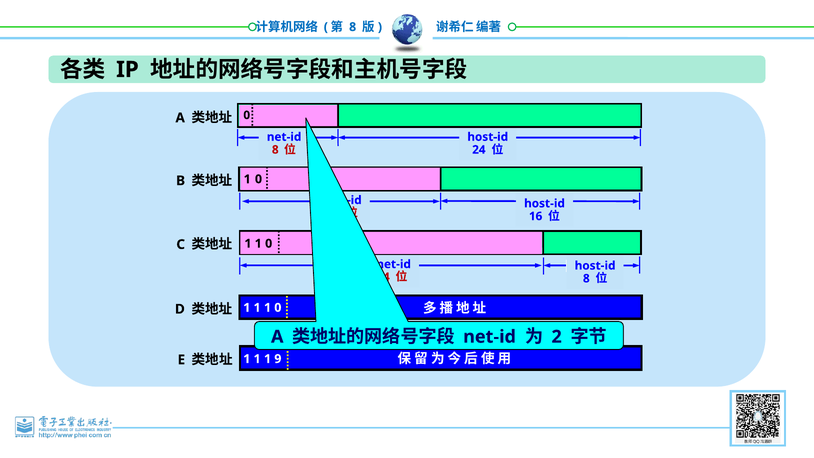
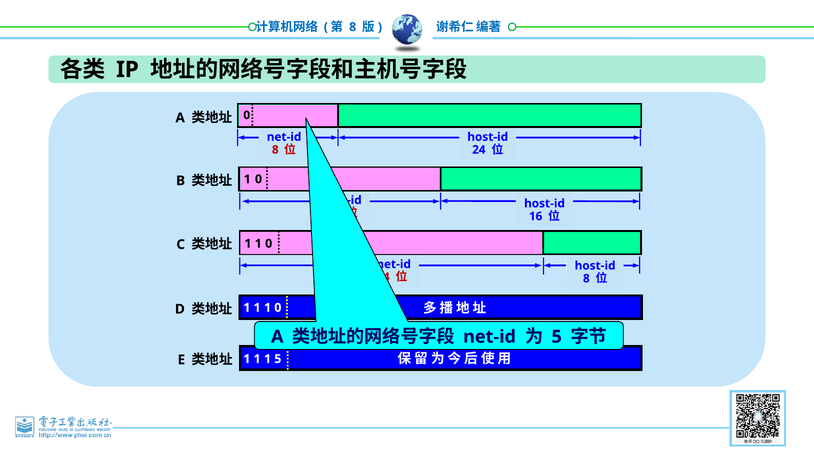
2 at (557, 337): 2 -> 5
1 9: 9 -> 5
